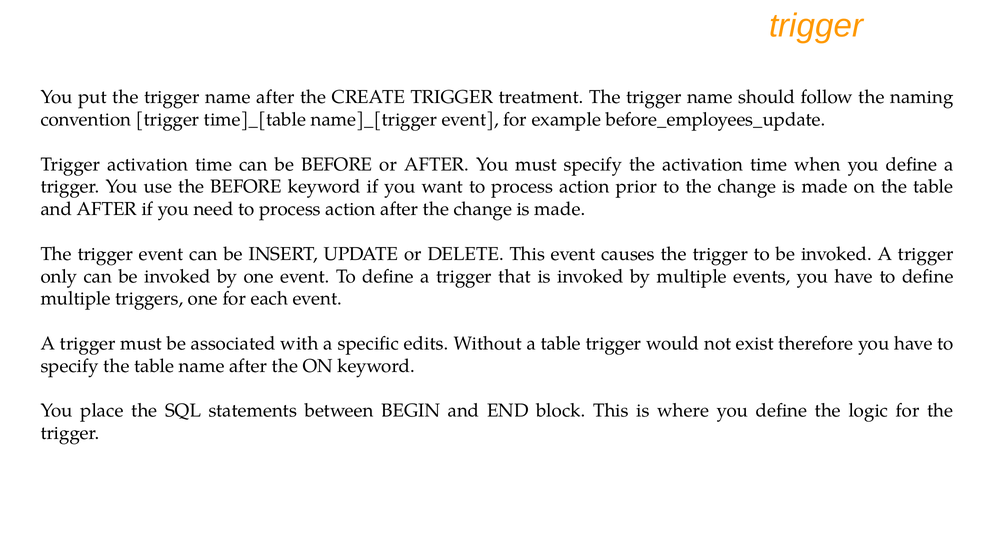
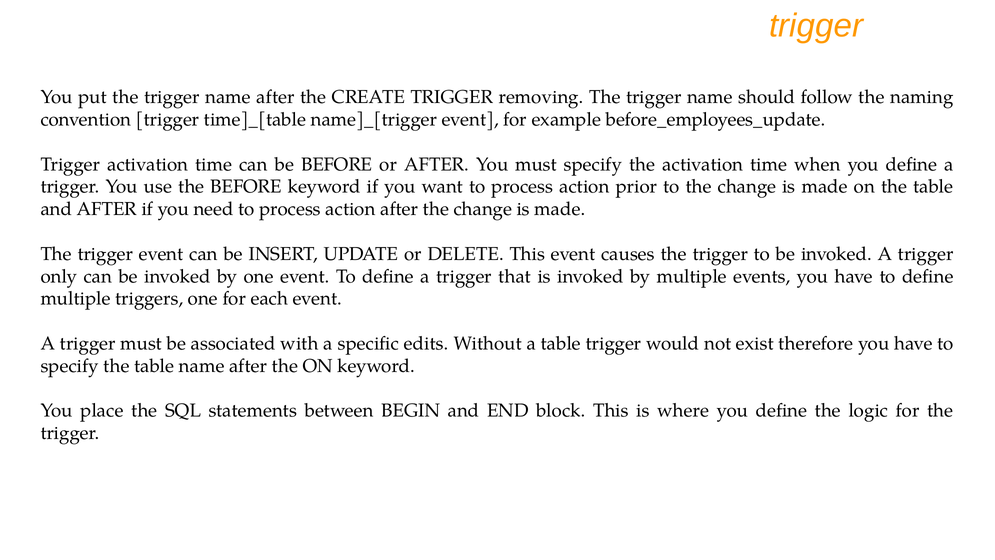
treatment: treatment -> removing
